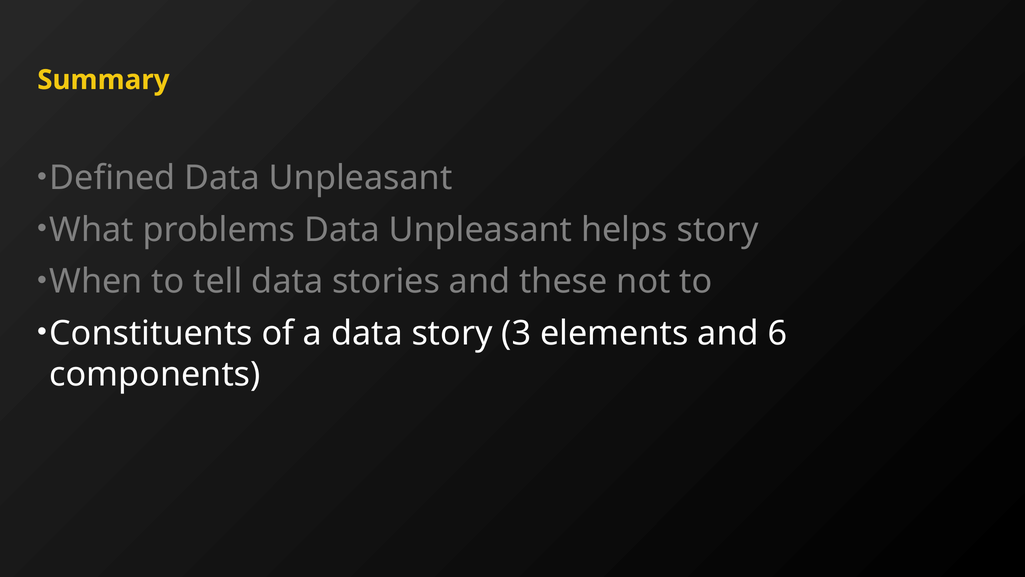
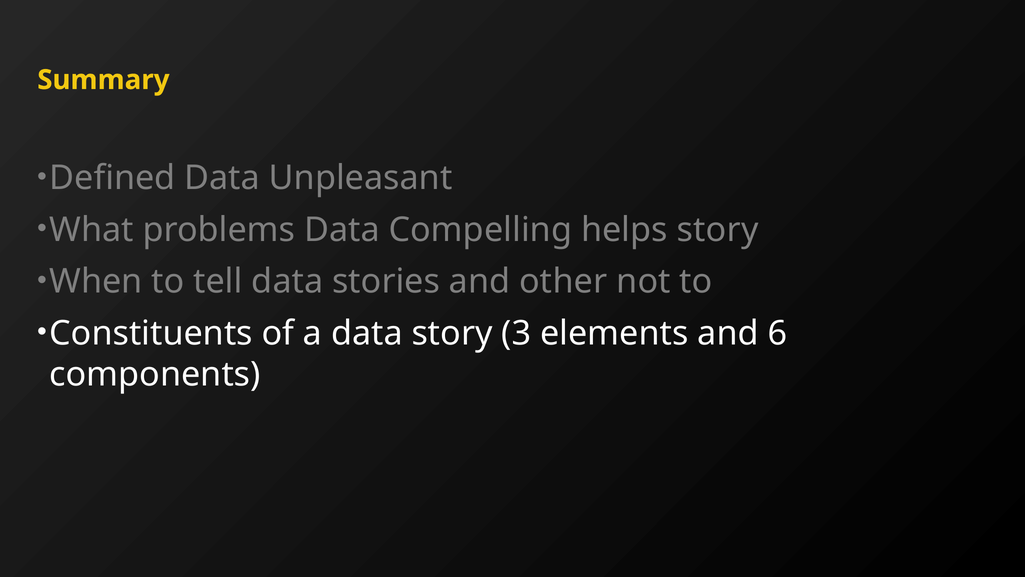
problems Data Unpleasant: Unpleasant -> Compelling
these: these -> other
